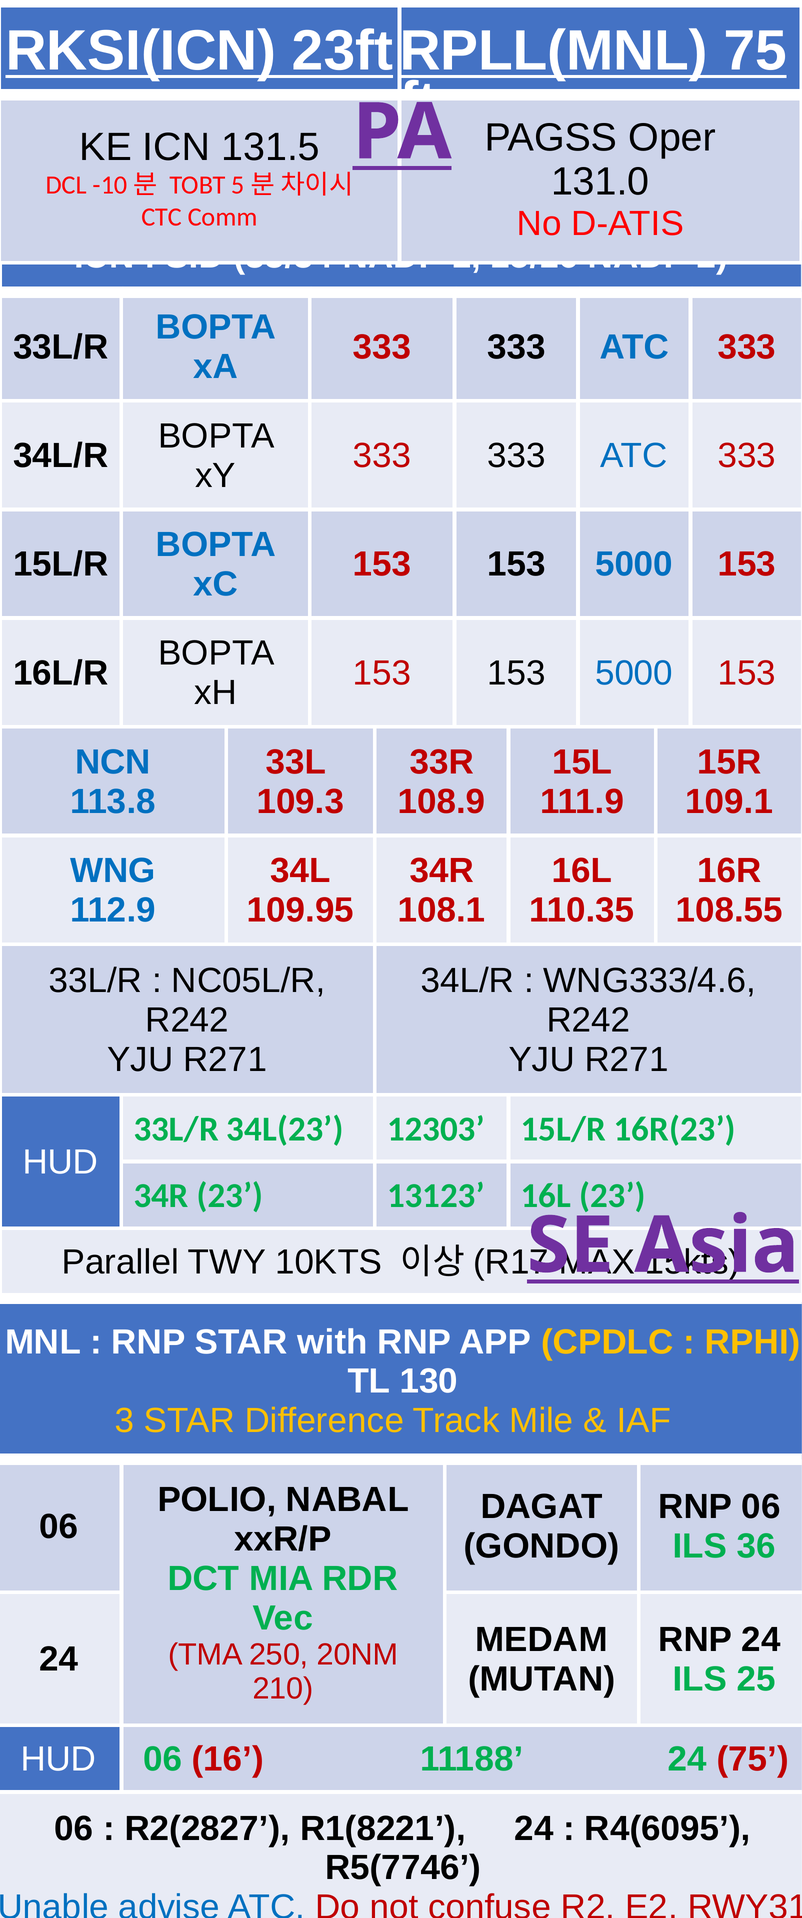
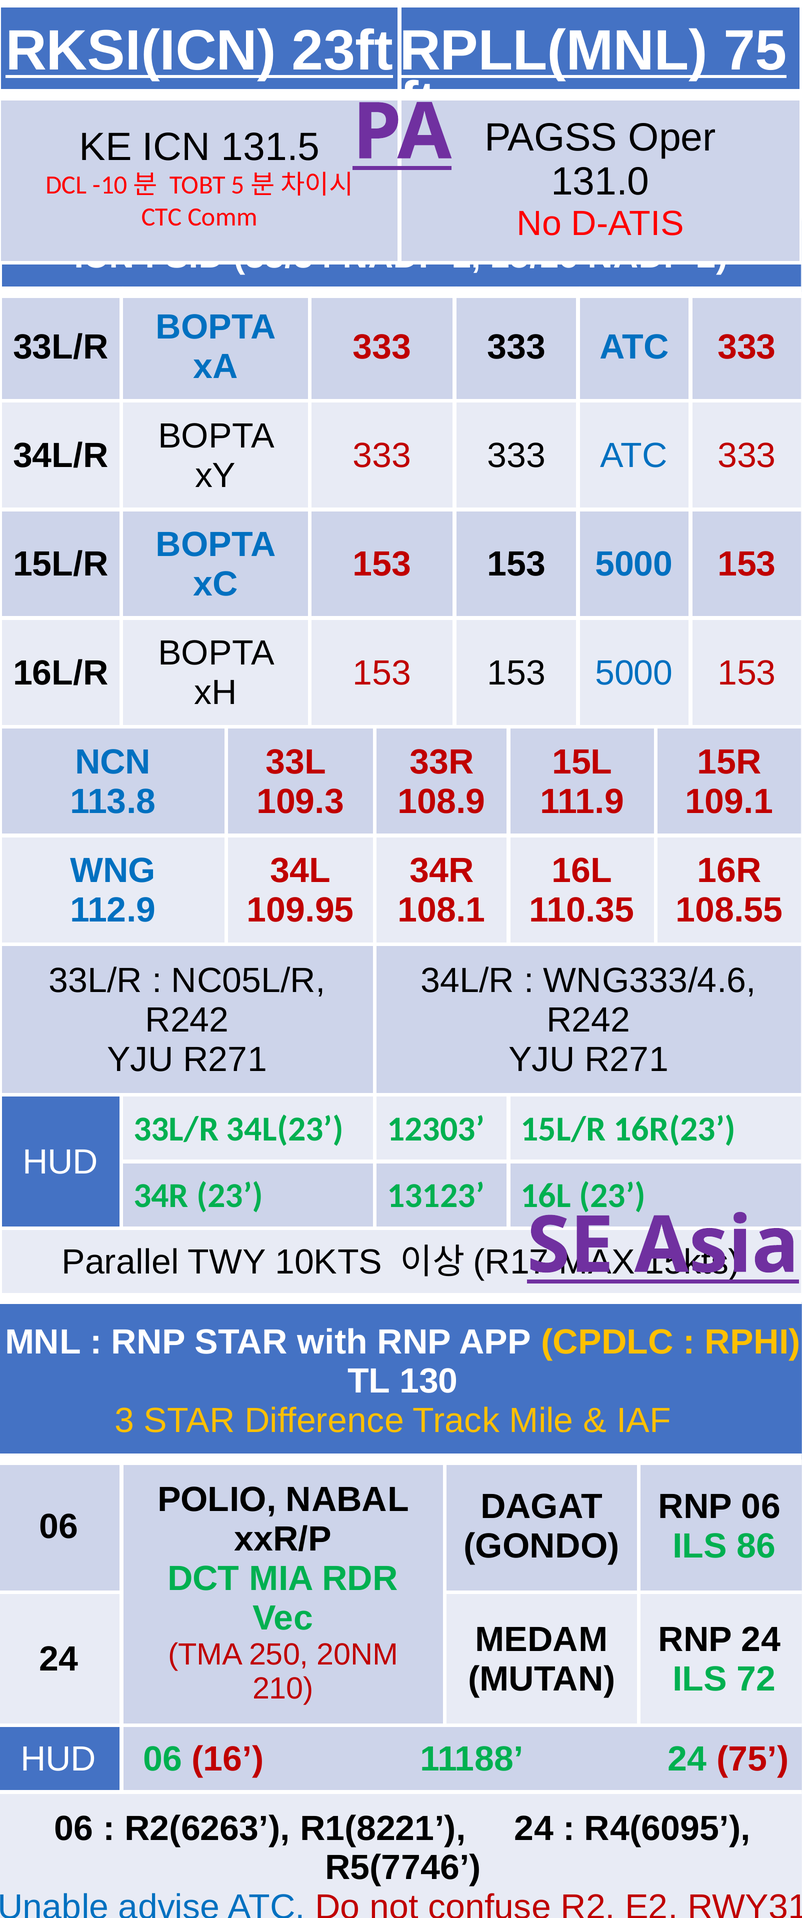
36: 36 -> 86
25: 25 -> 72
R2(2827: R2(2827 -> R2(6263
